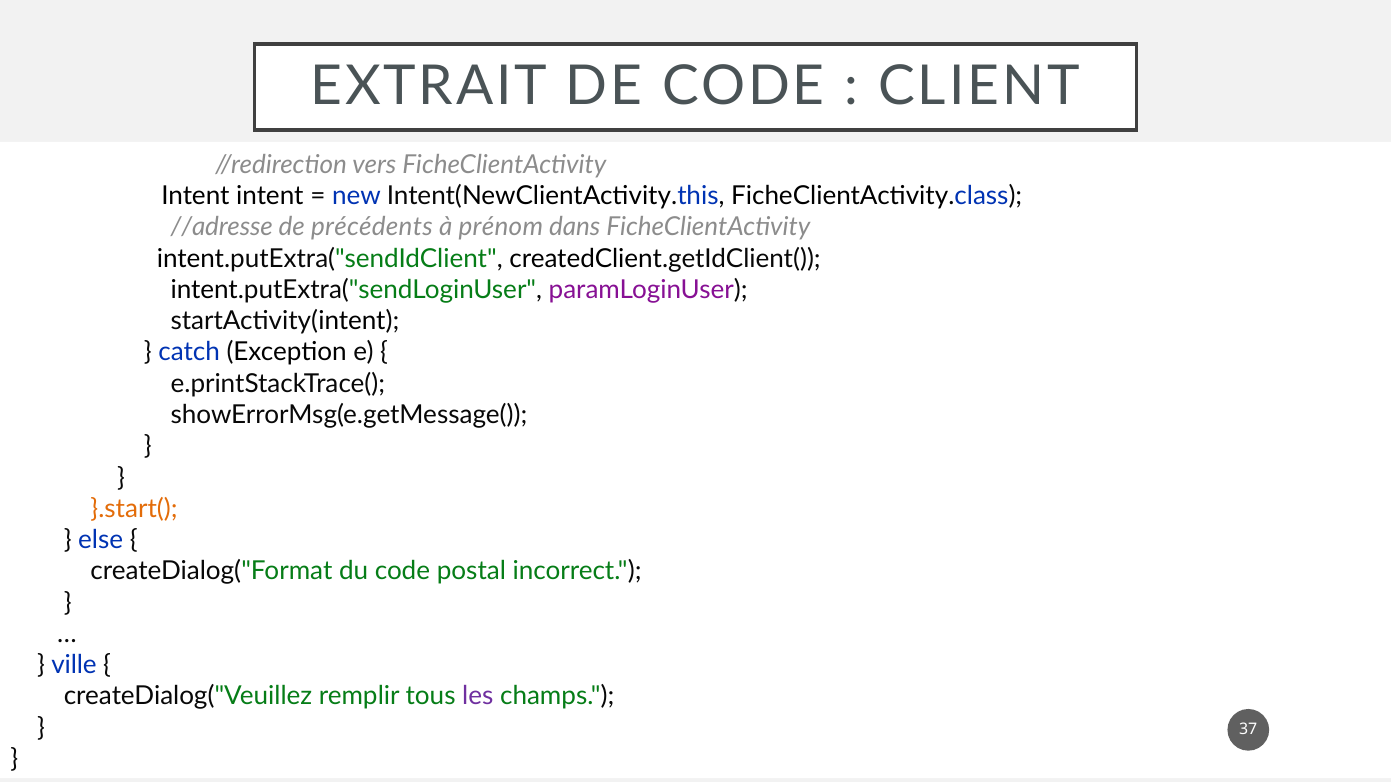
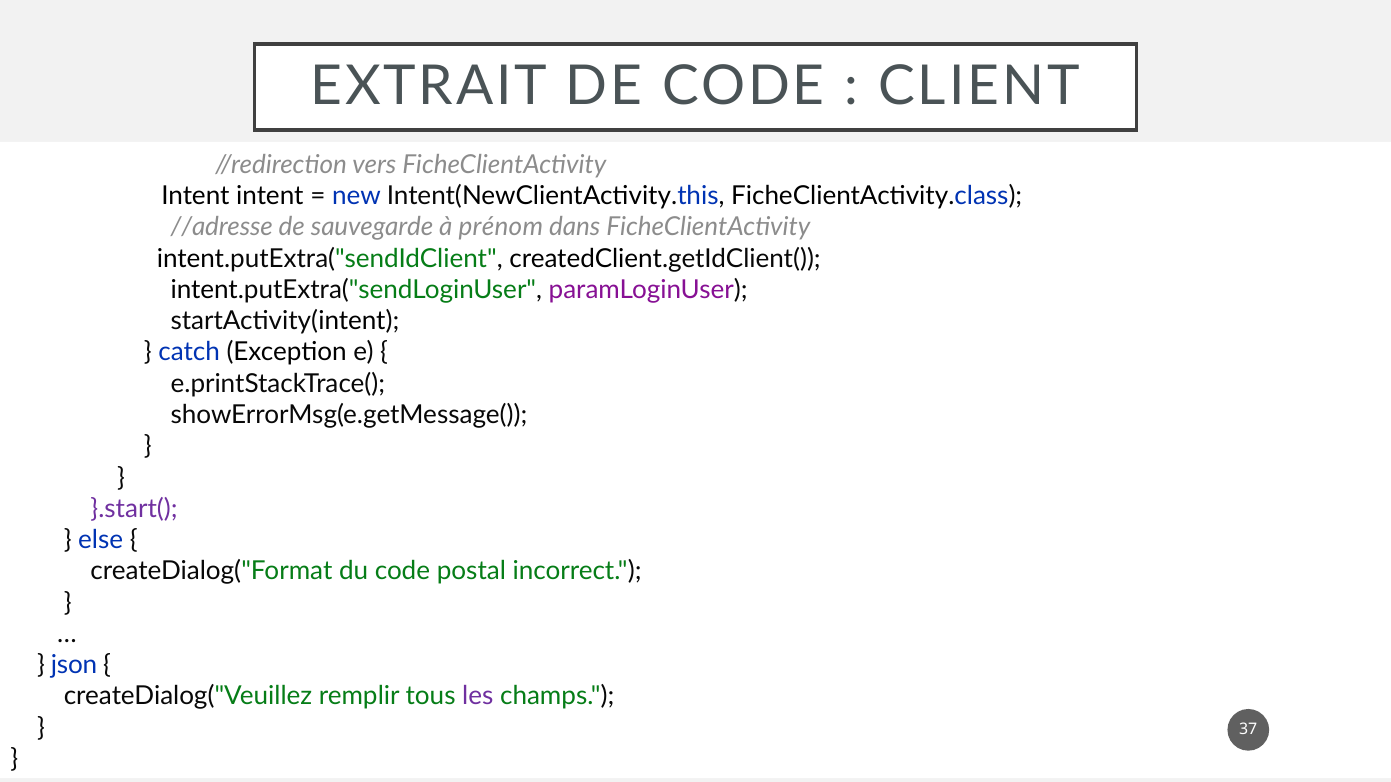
précédents: précédents -> sauvegarde
}.start( colour: orange -> purple
ville: ville -> json
